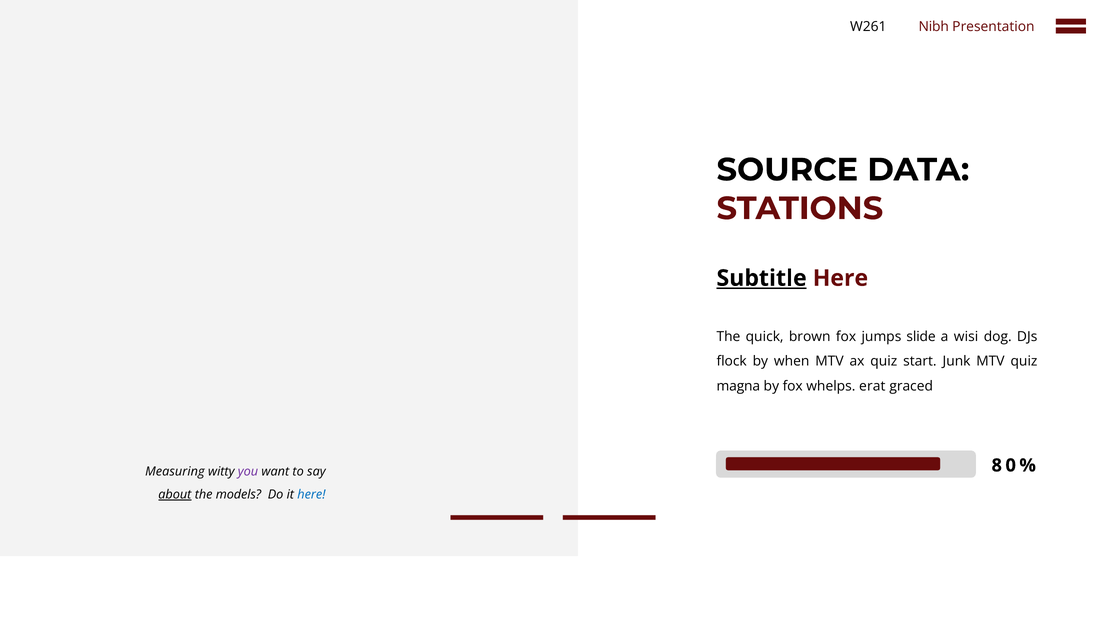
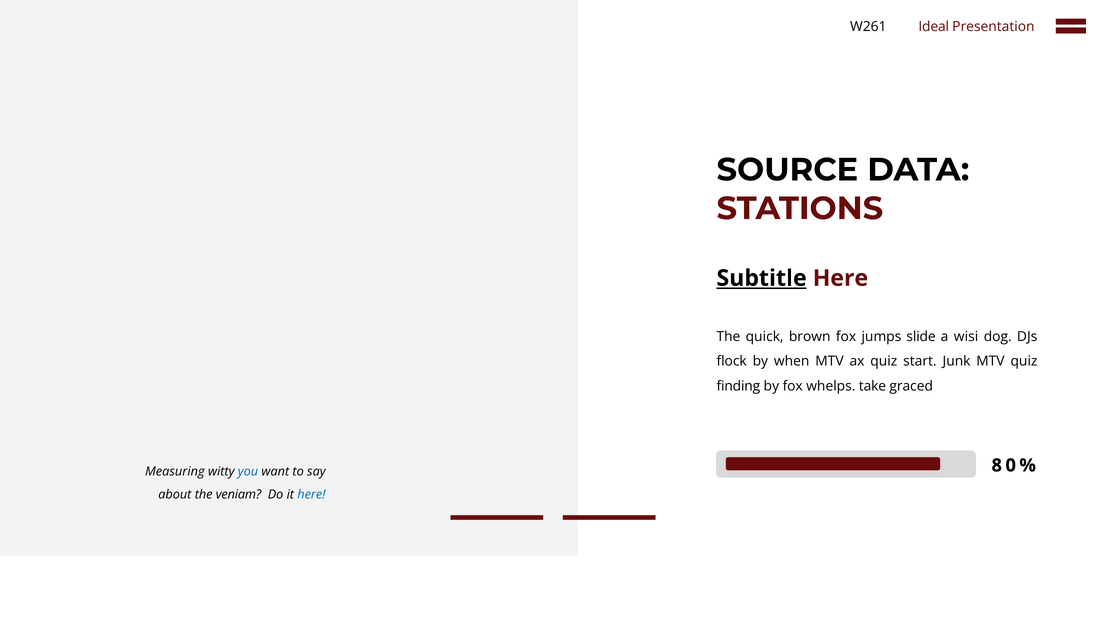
Nibh: Nibh -> Ideal
magna: magna -> finding
erat: erat -> take
you colour: purple -> blue
about underline: present -> none
models: models -> veniam
